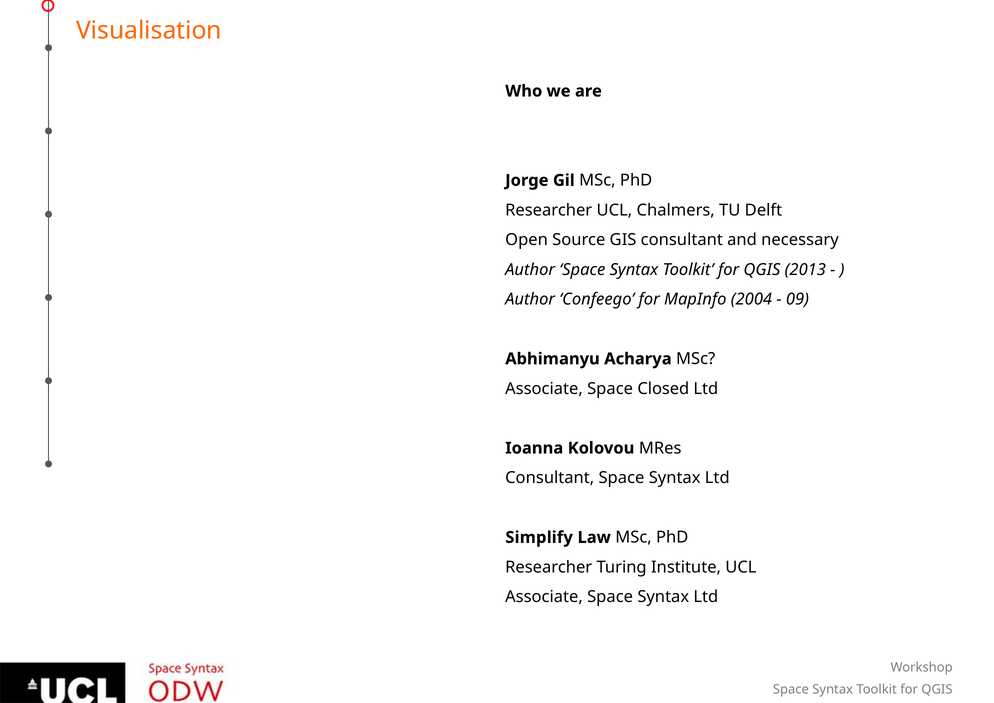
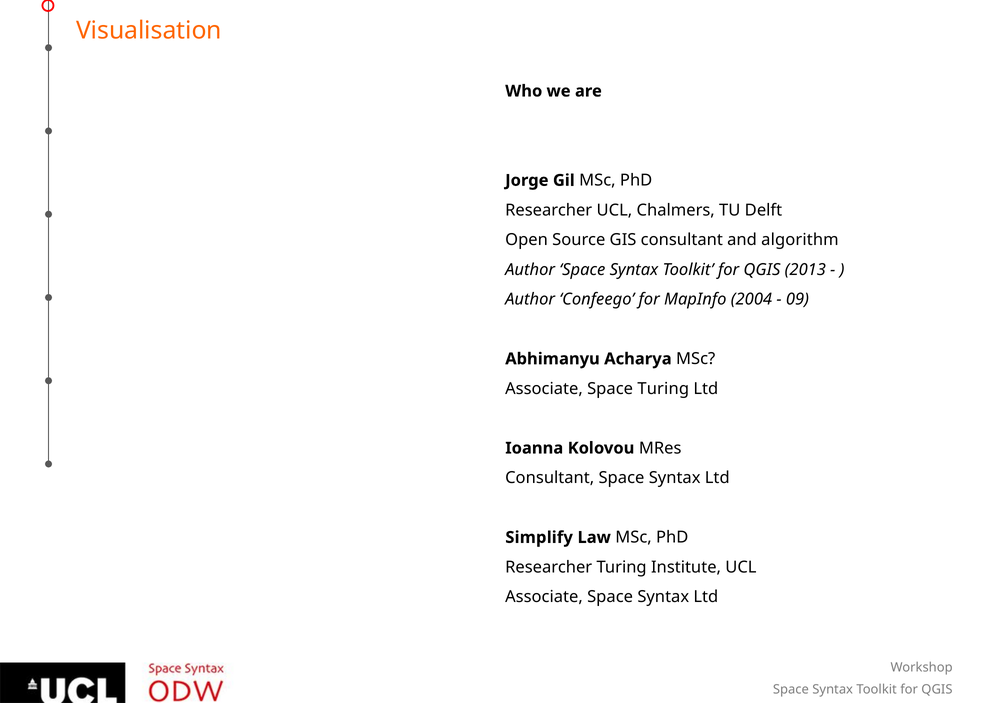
necessary: necessary -> algorithm
Space Closed: Closed -> Turing
